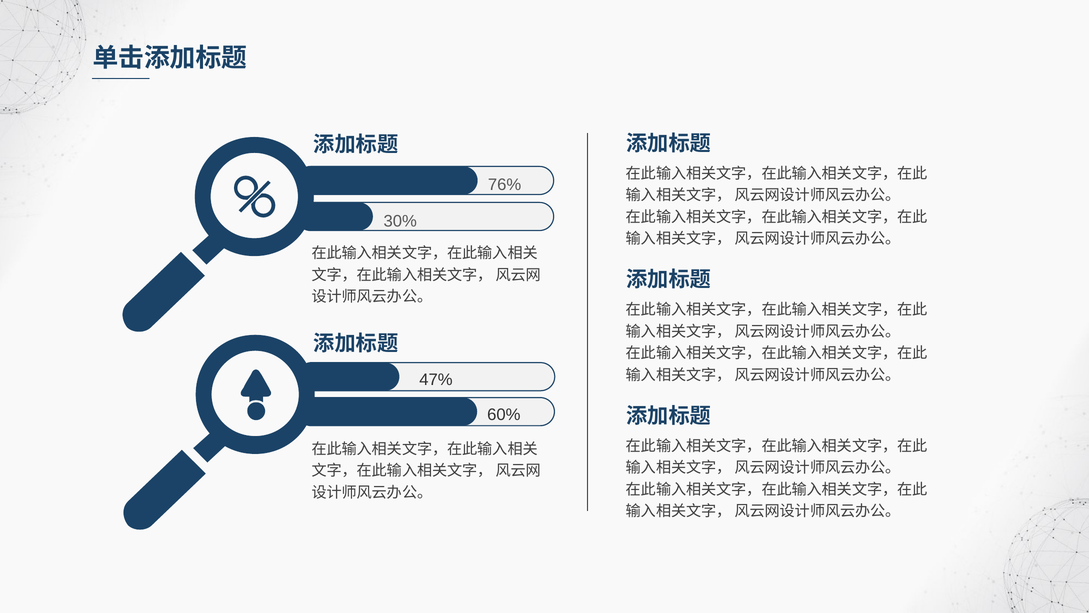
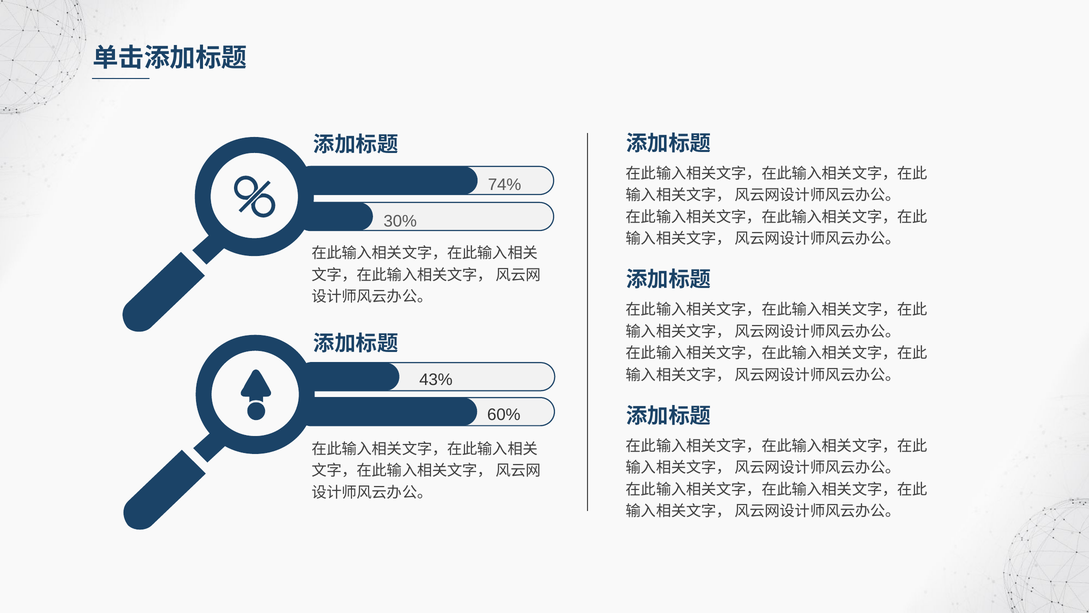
76%: 76% -> 74%
47%: 47% -> 43%
